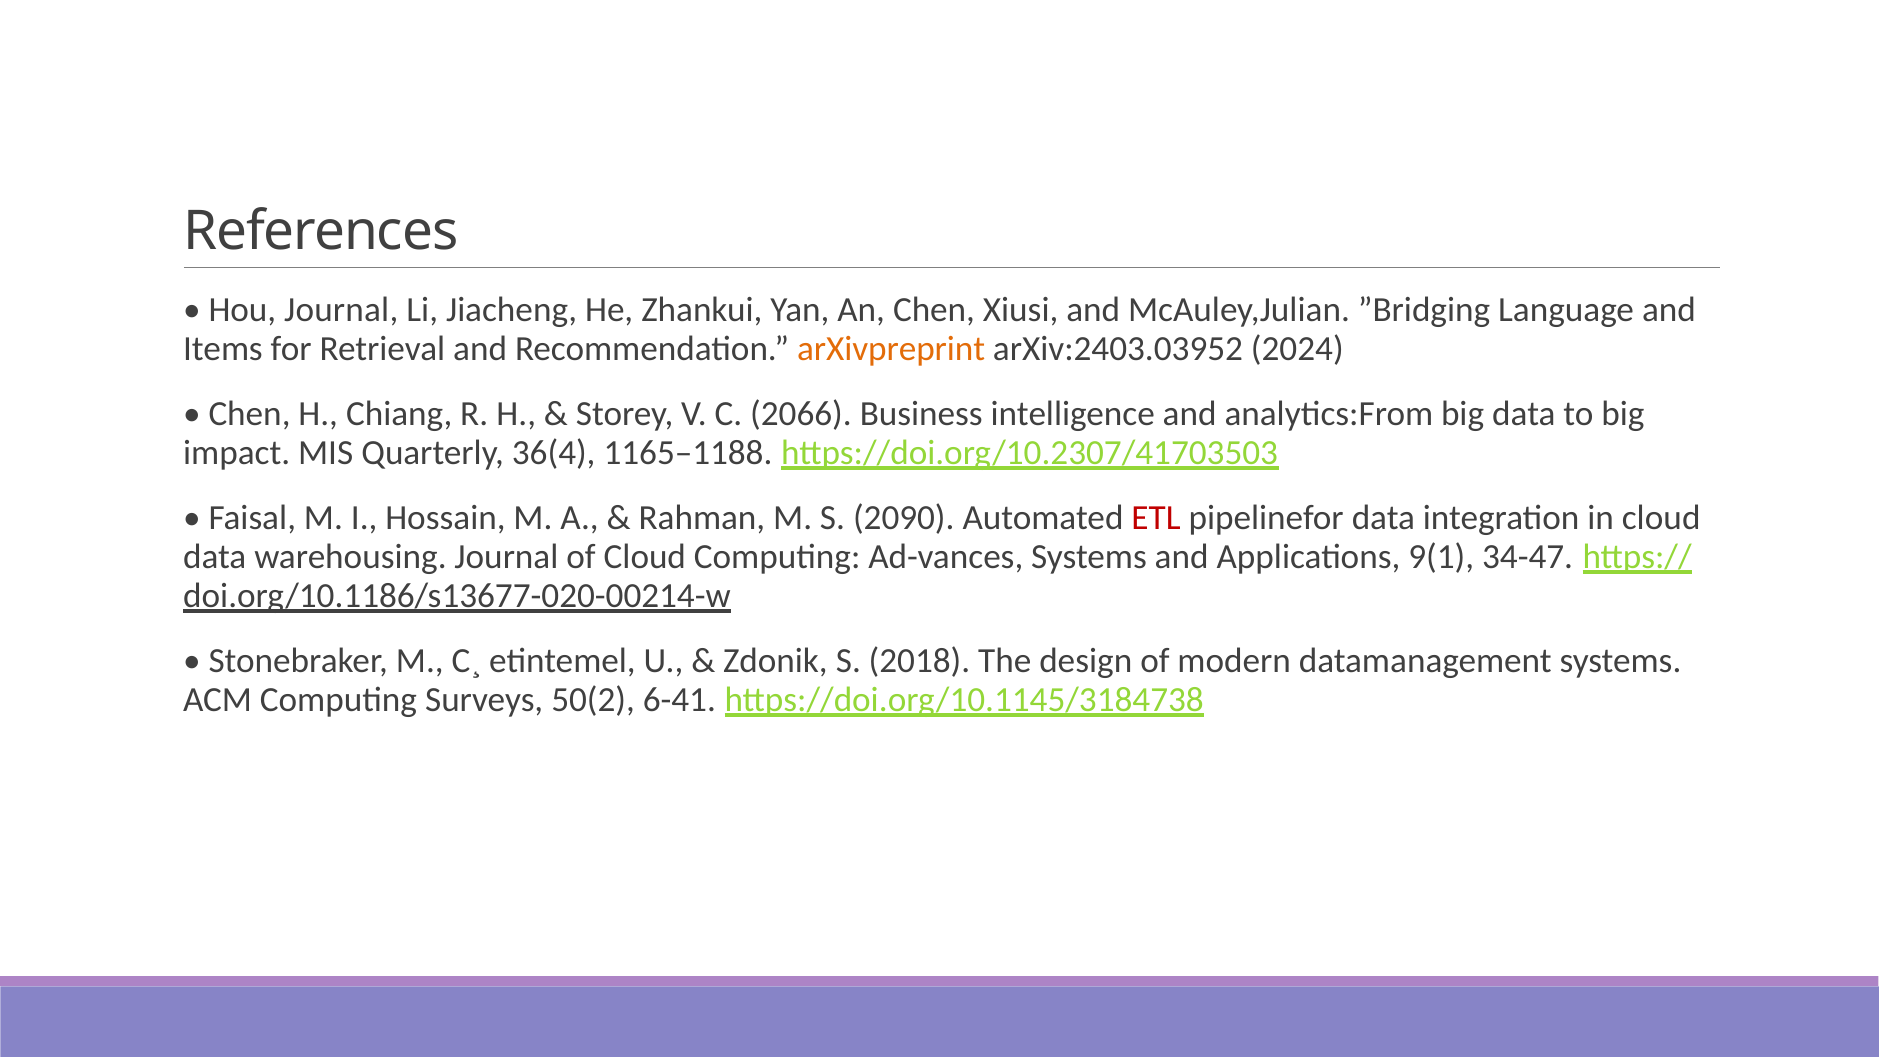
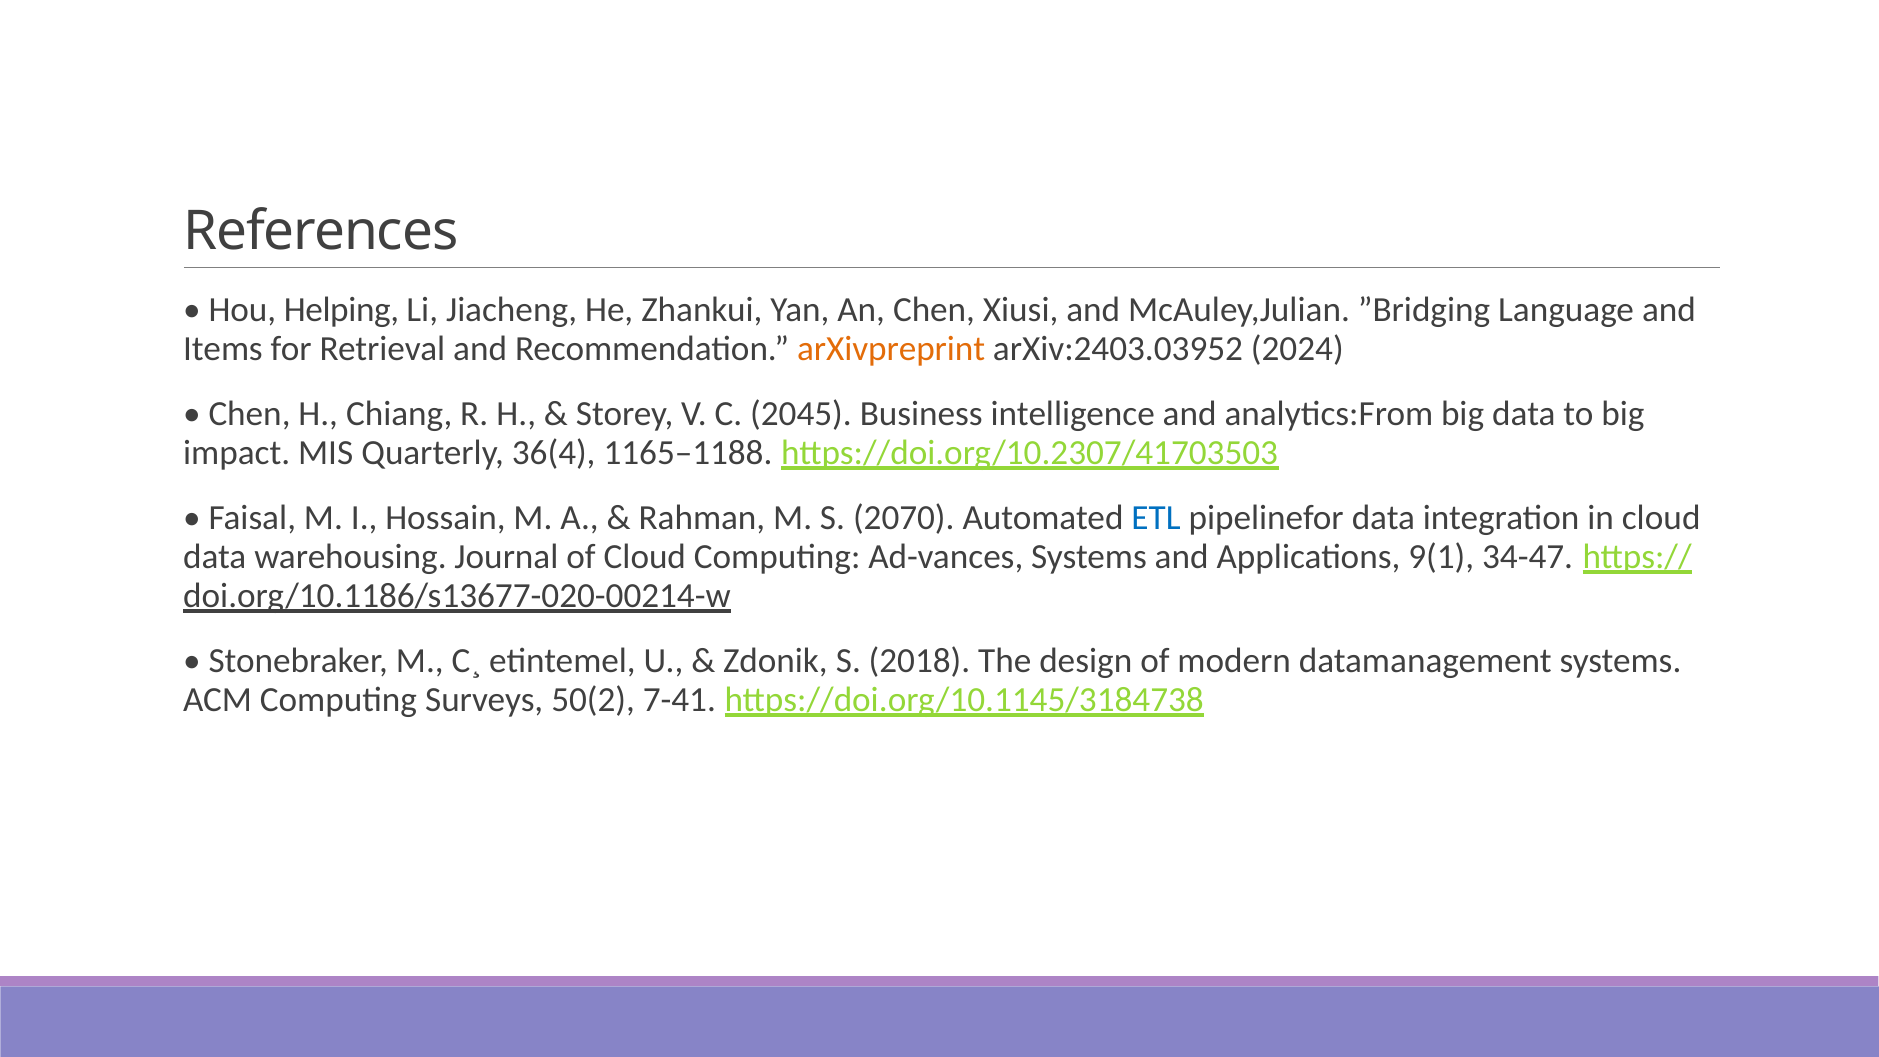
Hou Journal: Journal -> Helping
2066: 2066 -> 2045
2090: 2090 -> 2070
ETL colour: red -> blue
6-41: 6-41 -> 7-41
